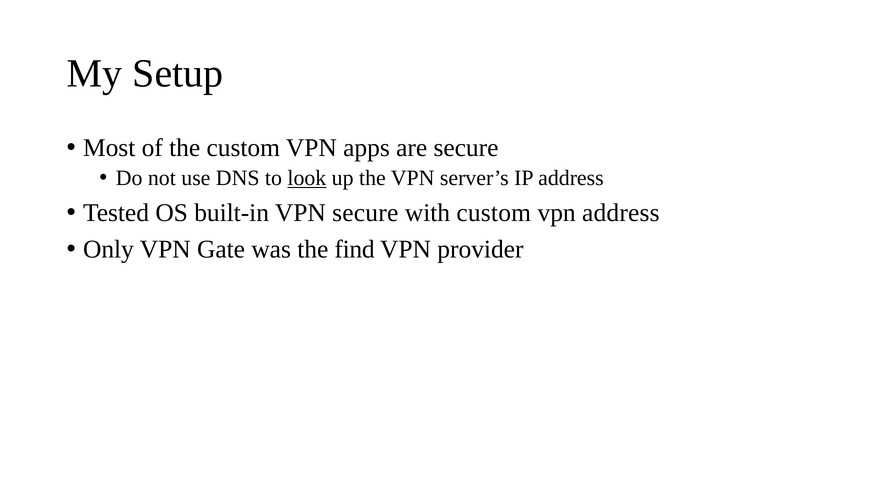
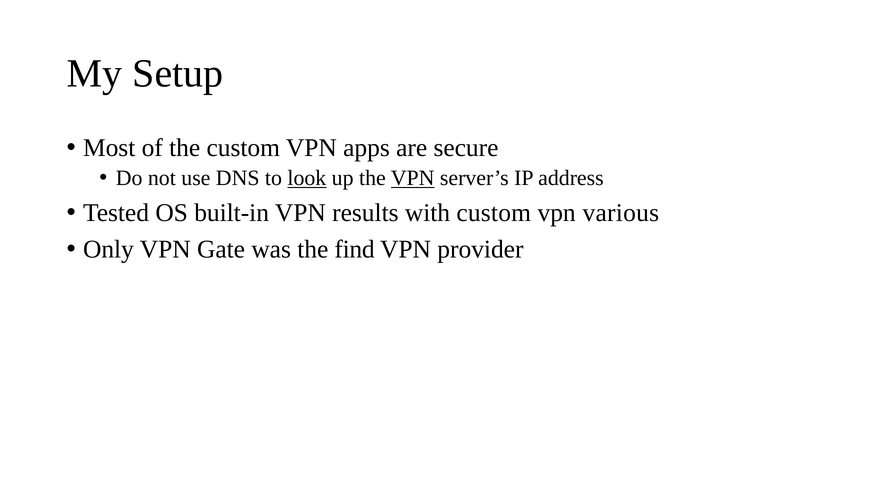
VPN at (413, 178) underline: none -> present
VPN secure: secure -> results
vpn address: address -> various
